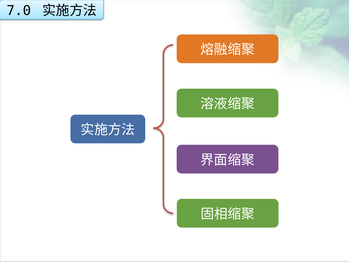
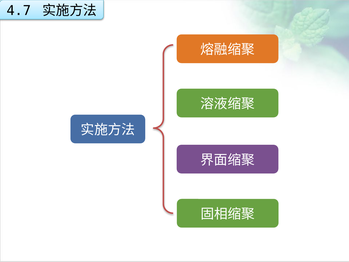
7.0: 7.0 -> 4.7
